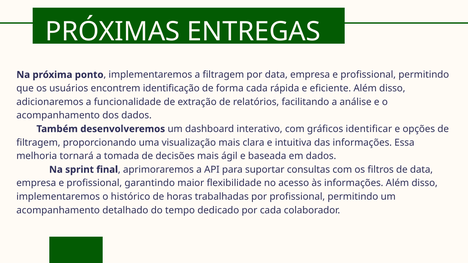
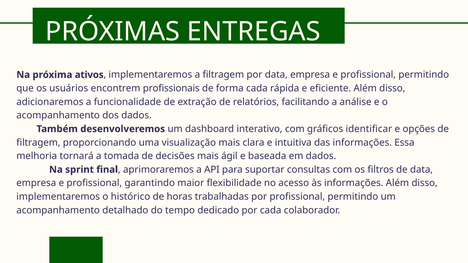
ponto: ponto -> ativos
identificação: identificação -> profissionais
